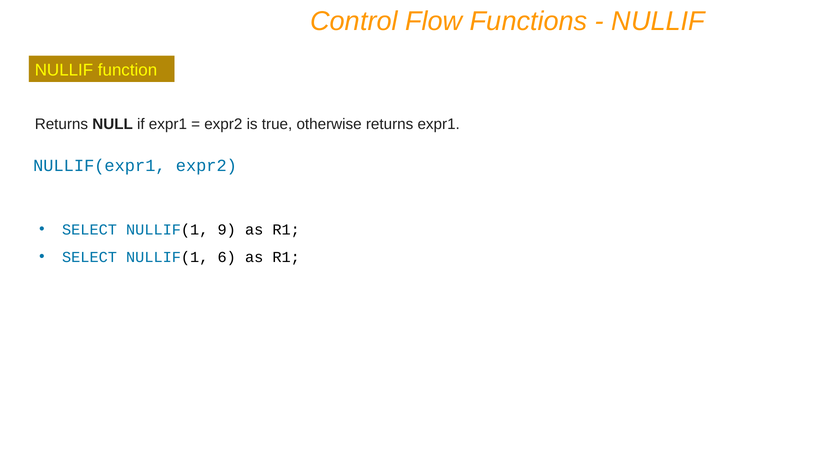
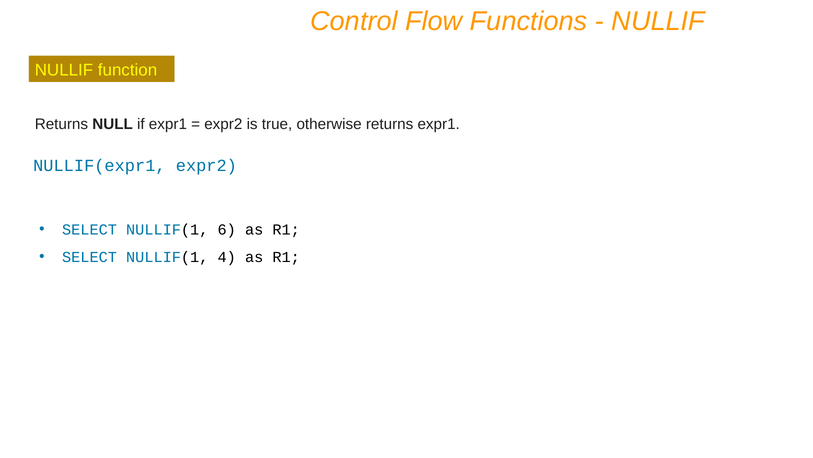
9: 9 -> 6
6: 6 -> 4
